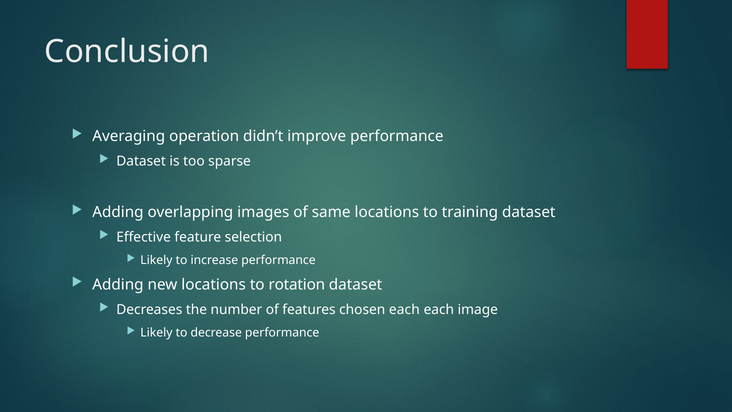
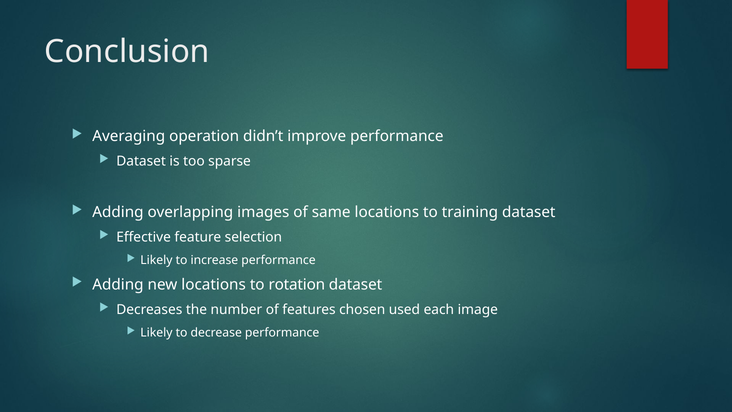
chosen each: each -> used
